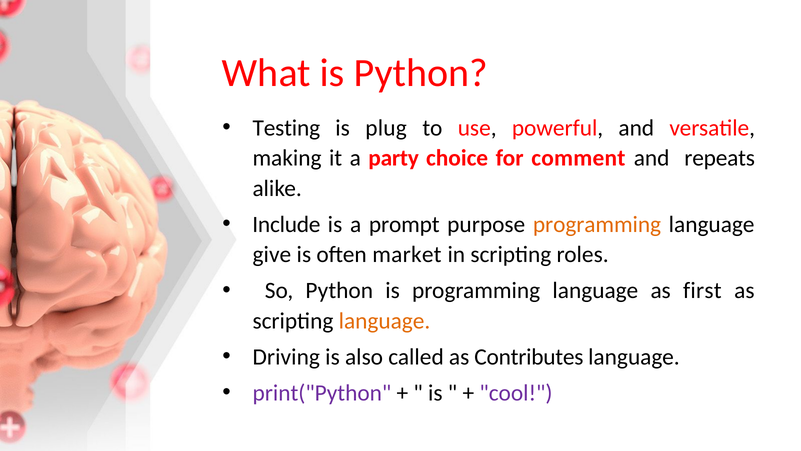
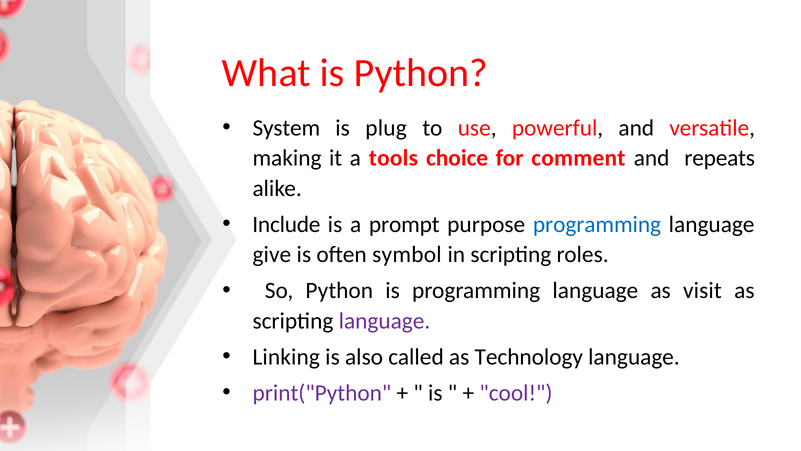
Testing: Testing -> System
party: party -> tools
programming at (597, 224) colour: orange -> blue
market: market -> symbol
first: first -> visit
language at (384, 321) colour: orange -> purple
Driving: Driving -> Linking
Contributes: Contributes -> Technology
